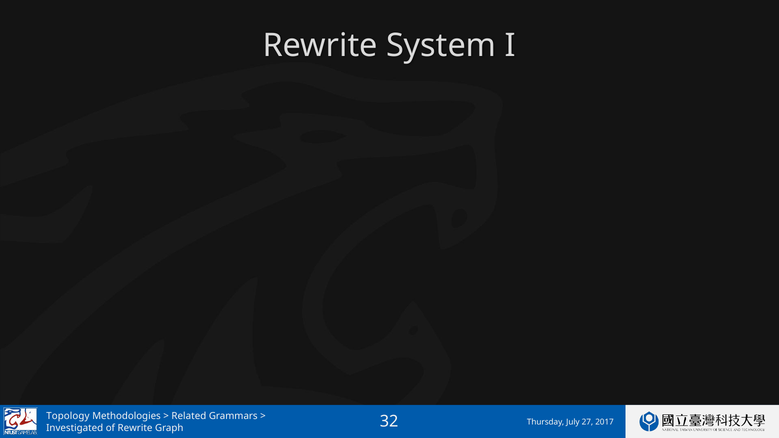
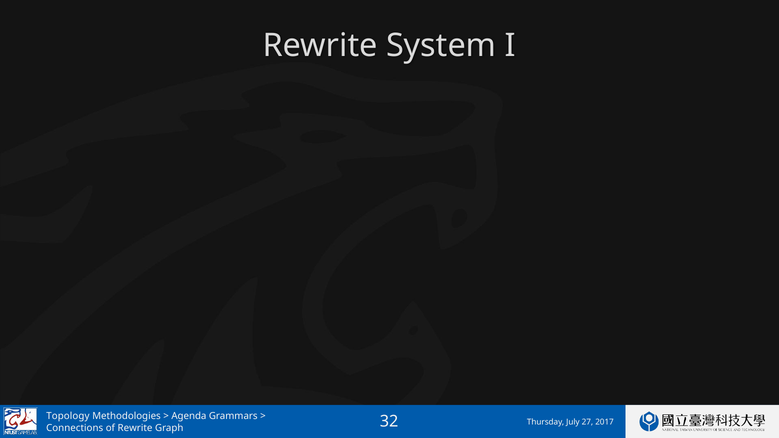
Related: Related -> Agenda
Investigated: Investigated -> Connections
